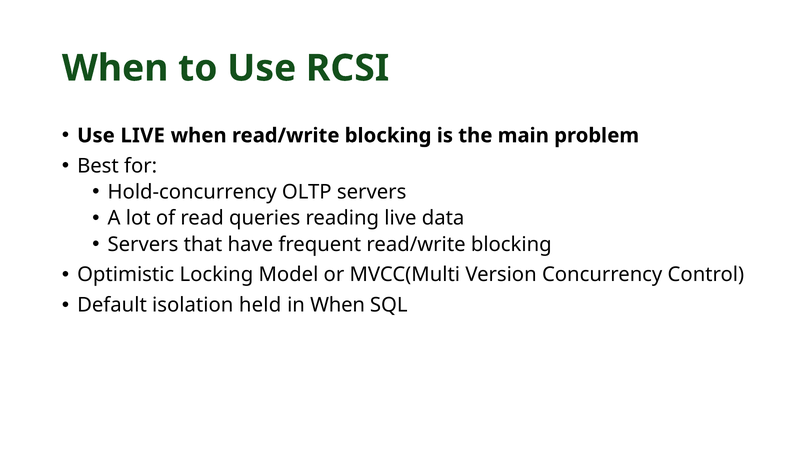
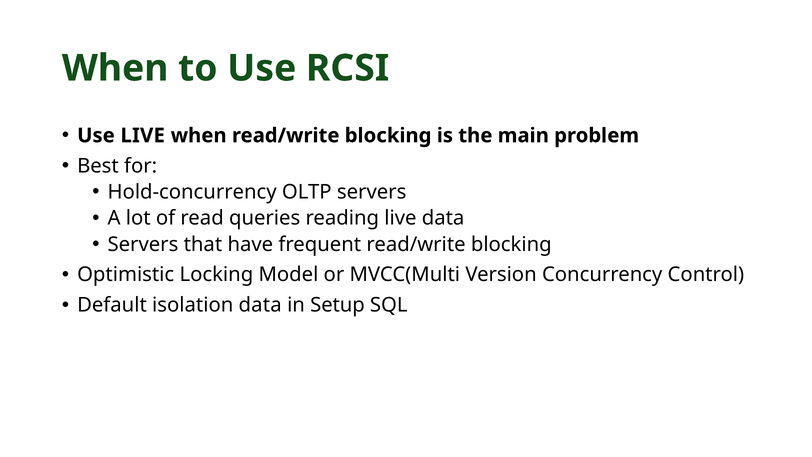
isolation held: held -> data
in When: When -> Setup
